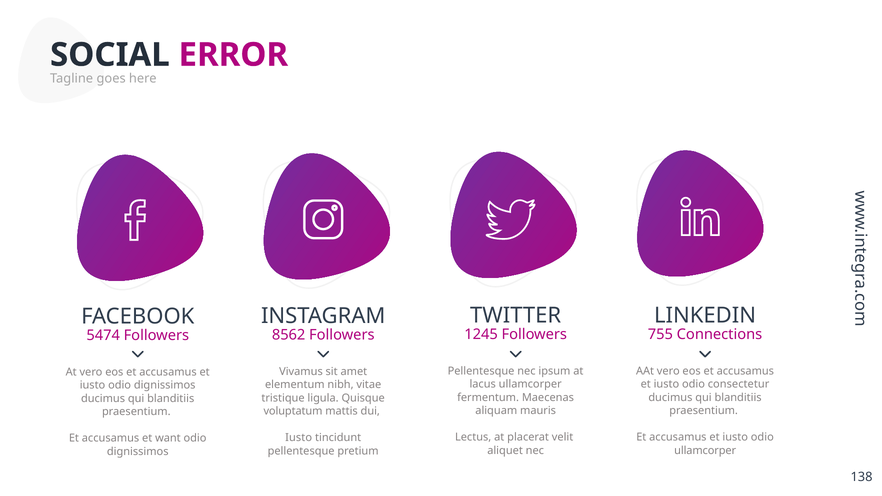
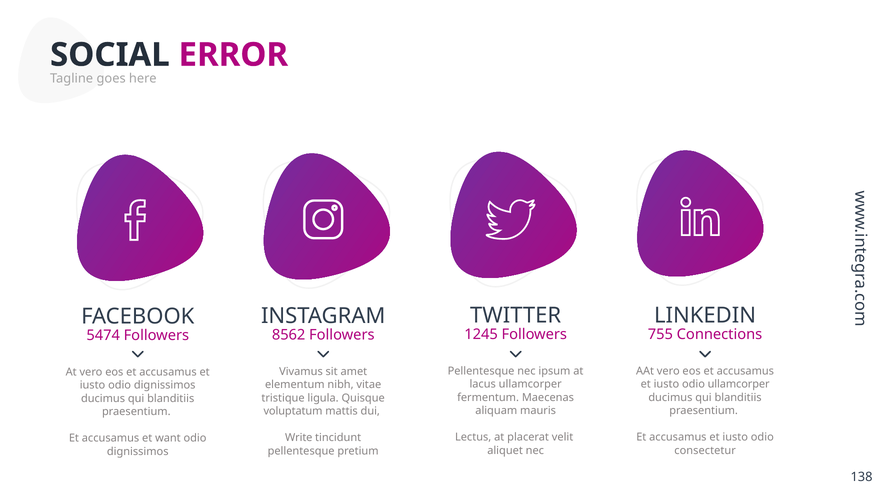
odio consectetur: consectetur -> ullamcorper
Iusto at (299, 438): Iusto -> Write
ullamcorper at (705, 450): ullamcorper -> consectetur
